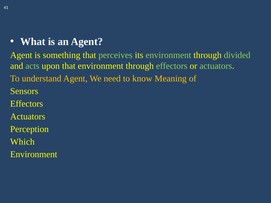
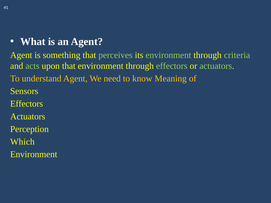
divided: divided -> criteria
